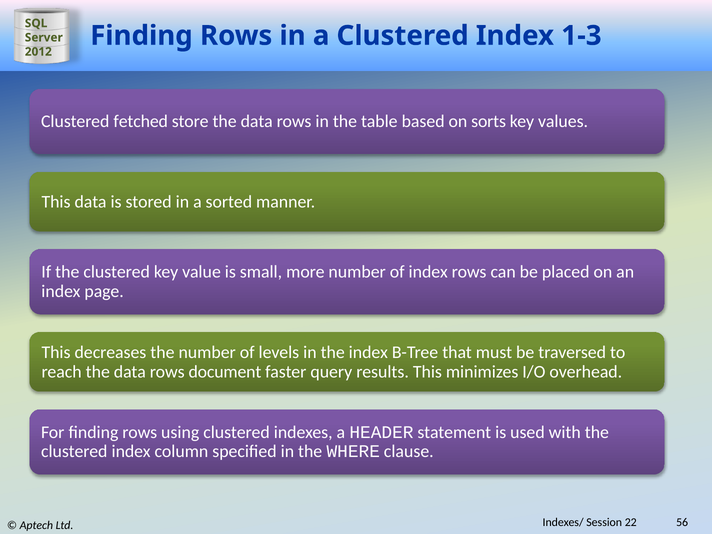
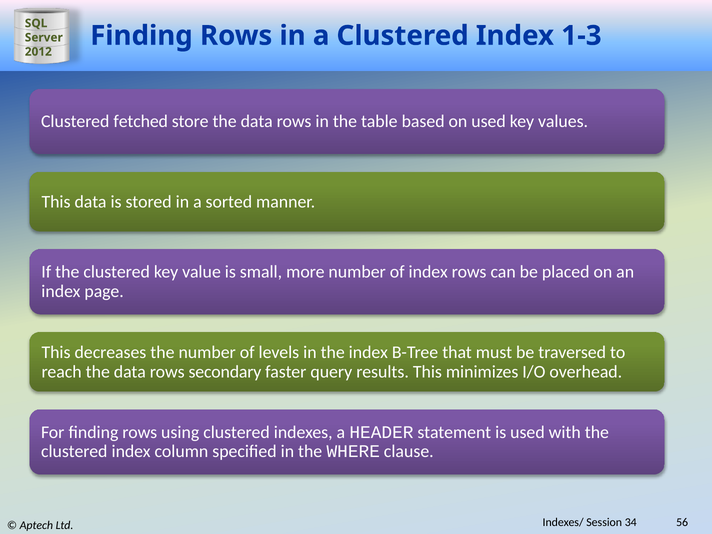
on sorts: sorts -> used
document: document -> secondary
22: 22 -> 34
